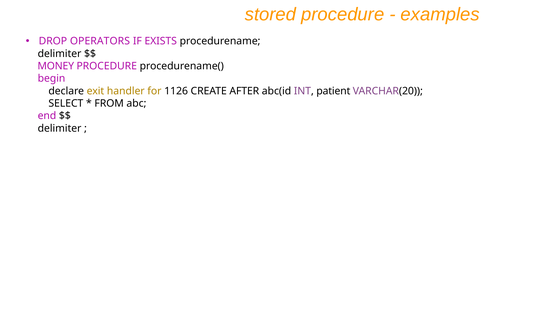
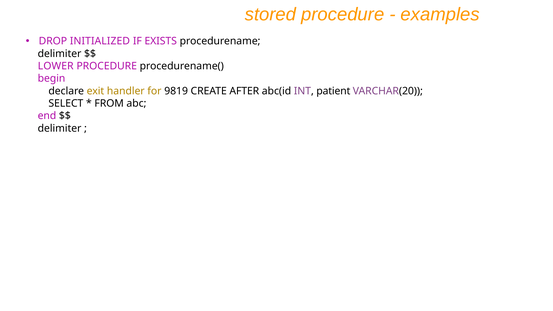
OPERATORS: OPERATORS -> INITIALIZED
MONEY: MONEY -> LOWER
1126: 1126 -> 9819
